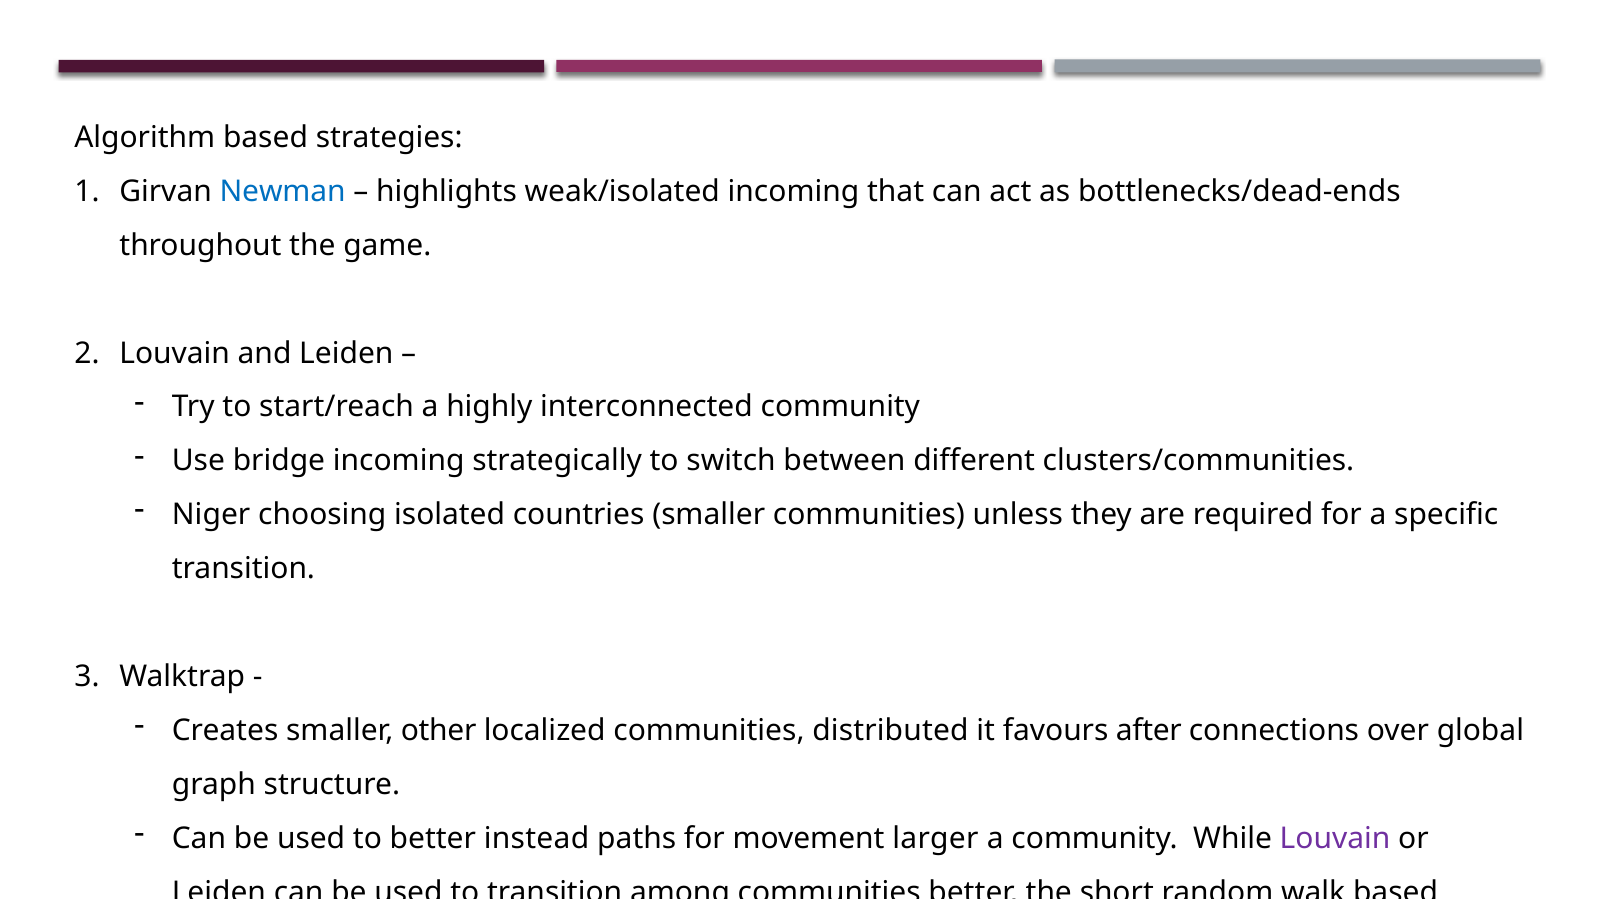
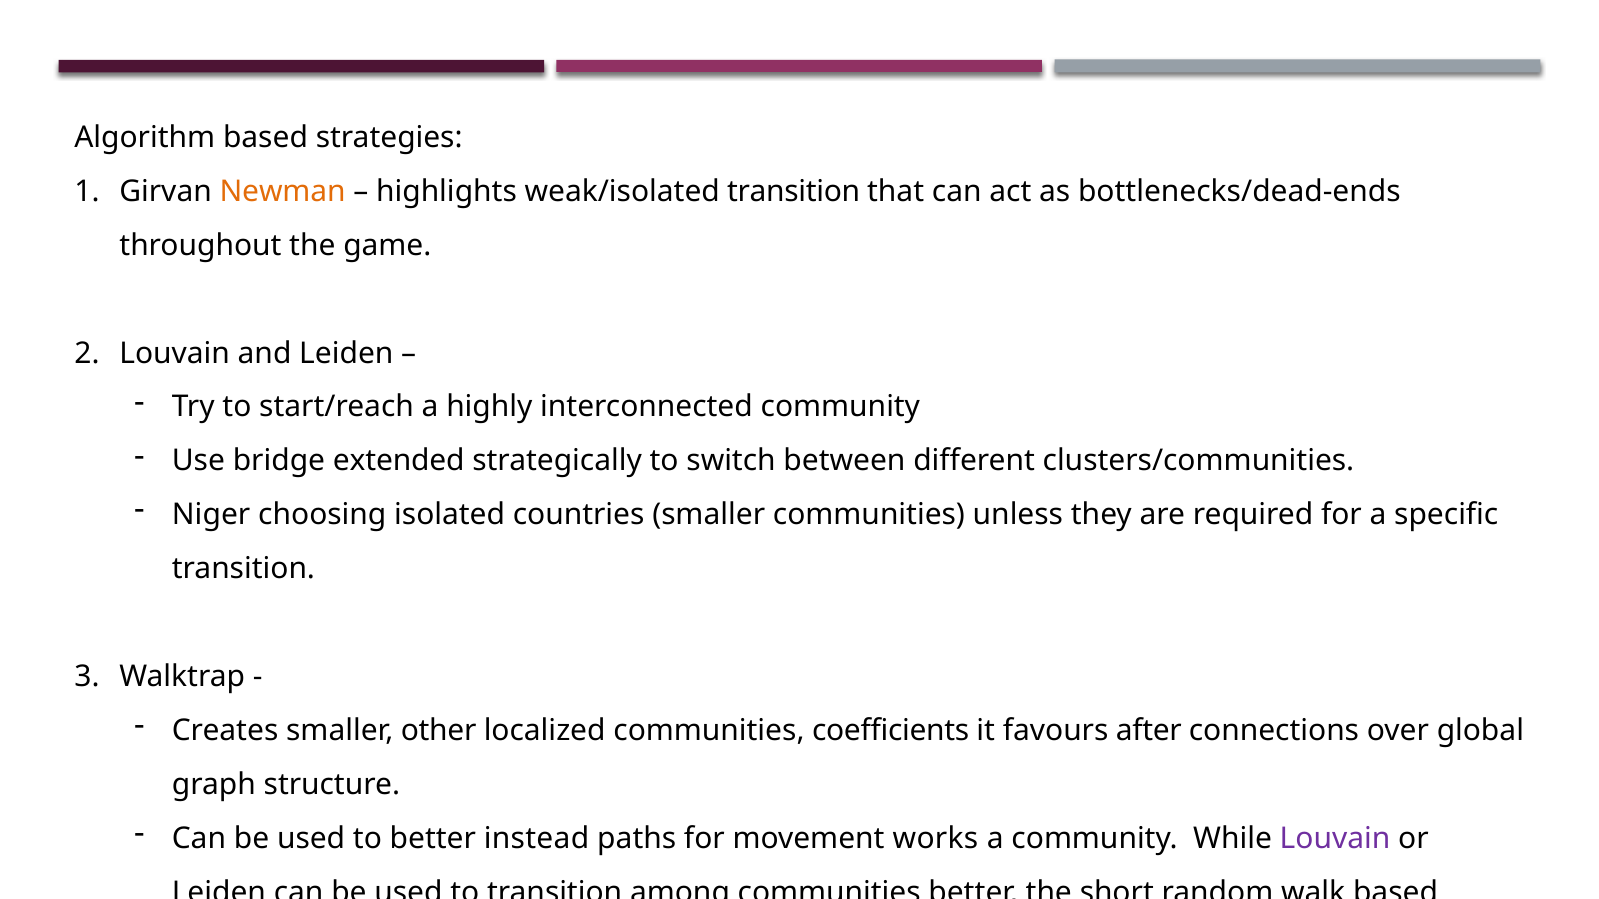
Newman colour: blue -> orange
weak/isolated incoming: incoming -> transition
bridge incoming: incoming -> extended
distributed: distributed -> coefficients
larger: larger -> works
